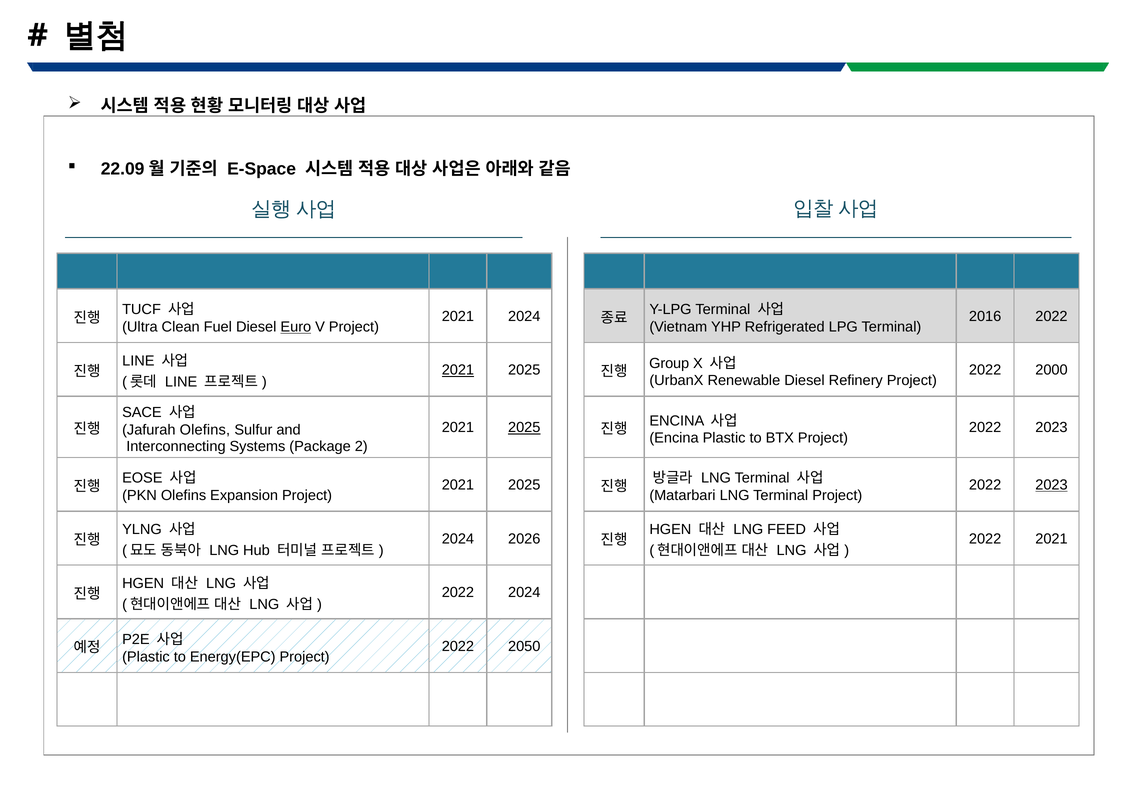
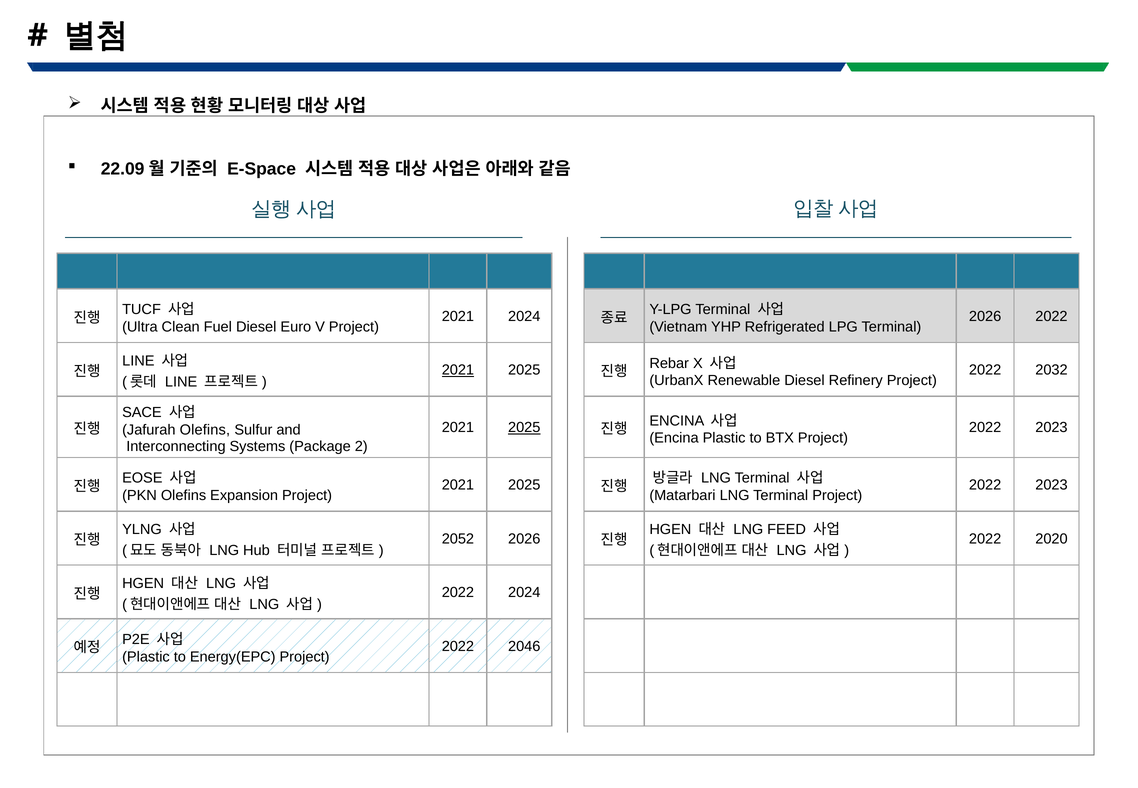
2016 at (985, 316): 2016 -> 2026
Euro underline: present -> none
Group: Group -> Rebar
2000: 2000 -> 2032
2023 at (1051, 485) underline: present -> none
2024 at (458, 539): 2024 -> 2052
2022 2021: 2021 -> 2020
2050: 2050 -> 2046
